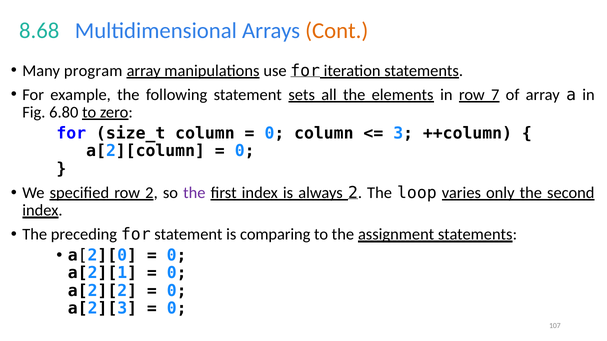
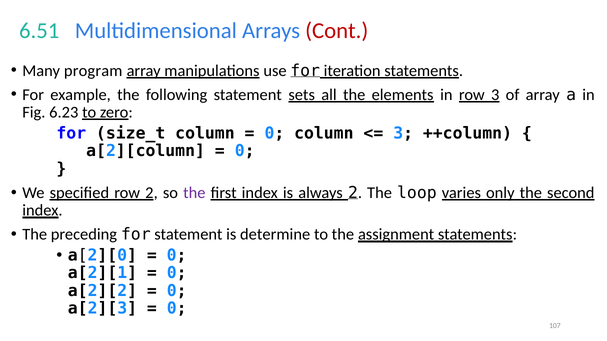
8.68: 8.68 -> 6.51
Cont colour: orange -> red
row 7: 7 -> 3
6.80: 6.80 -> 6.23
comparing: comparing -> determine
